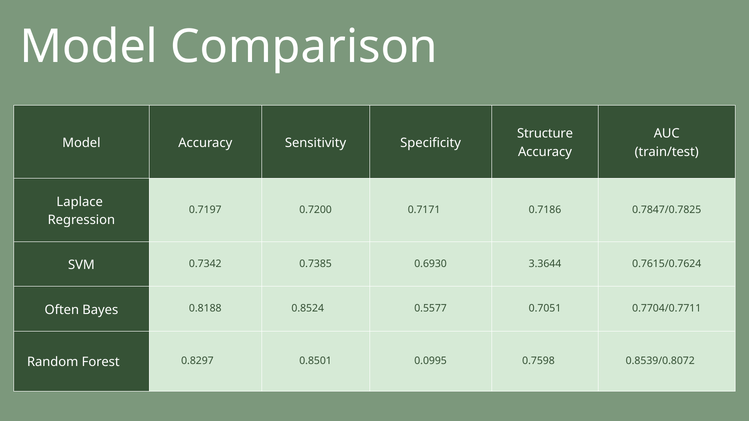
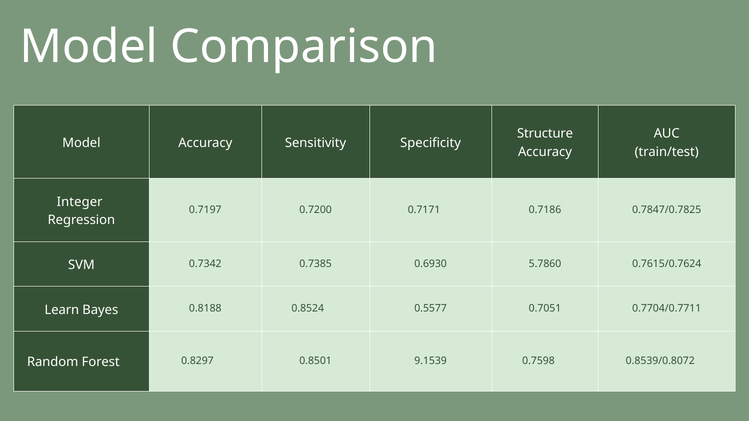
Laplace: Laplace -> Integer
3.3644: 3.3644 -> 5.7860
Often: Often -> Learn
0.0995: 0.0995 -> 9.1539
